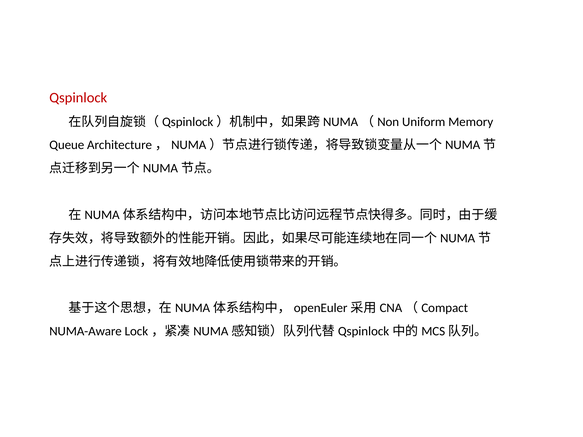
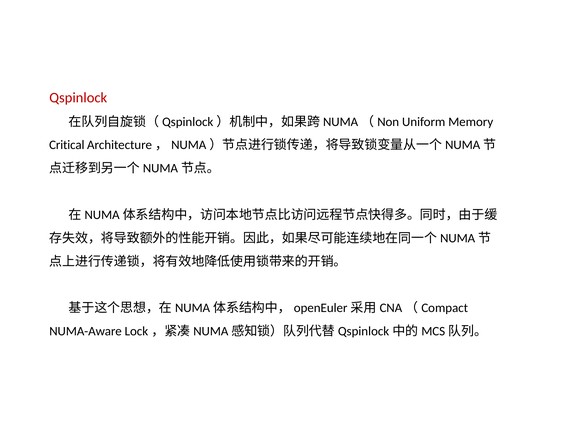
Queue: Queue -> Critical
